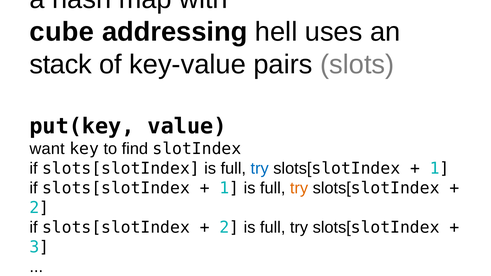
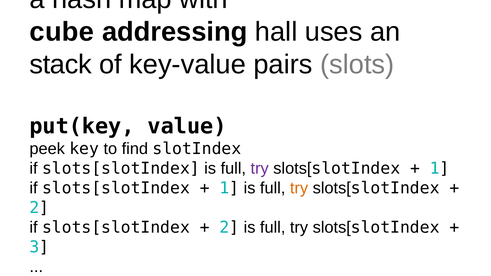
hell: hell -> hall
want: want -> peek
try at (260, 169) colour: blue -> purple
